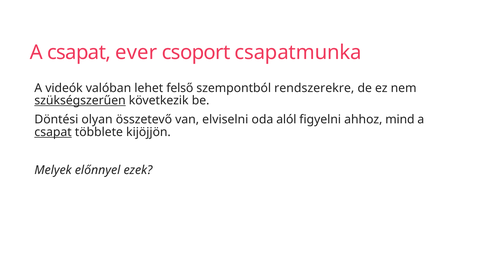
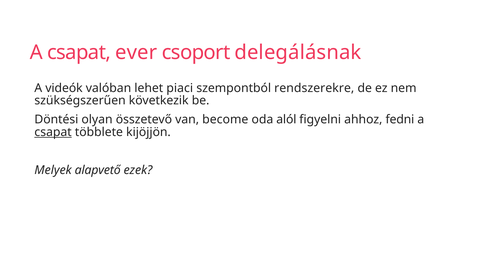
csapatmunka: csapatmunka -> delegálásnak
felső: felső -> piaci
szükségszerűen underline: present -> none
elviselni: elviselni -> become
mind: mind -> fedni
előnnyel: előnnyel -> alapvető
